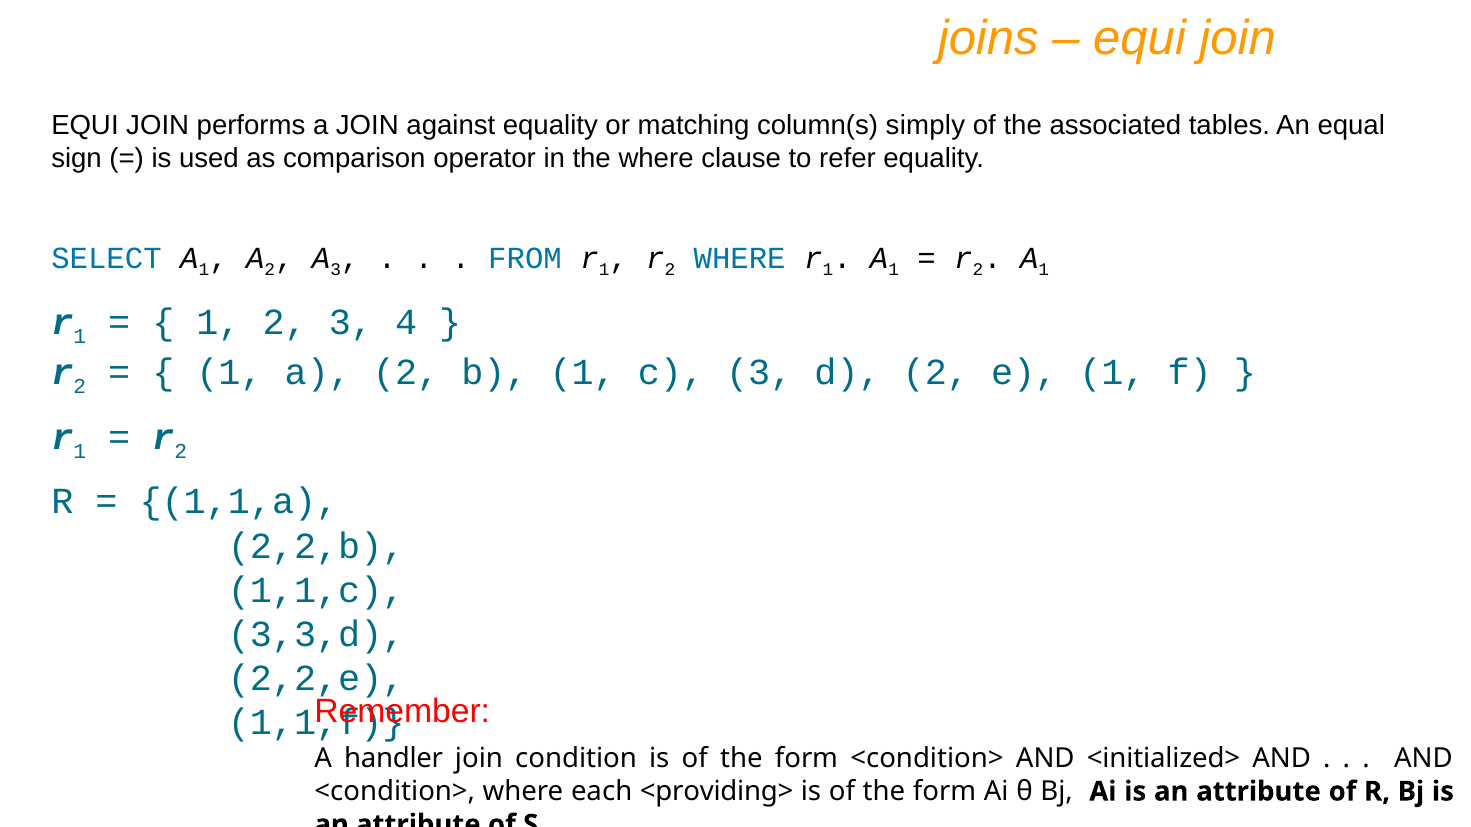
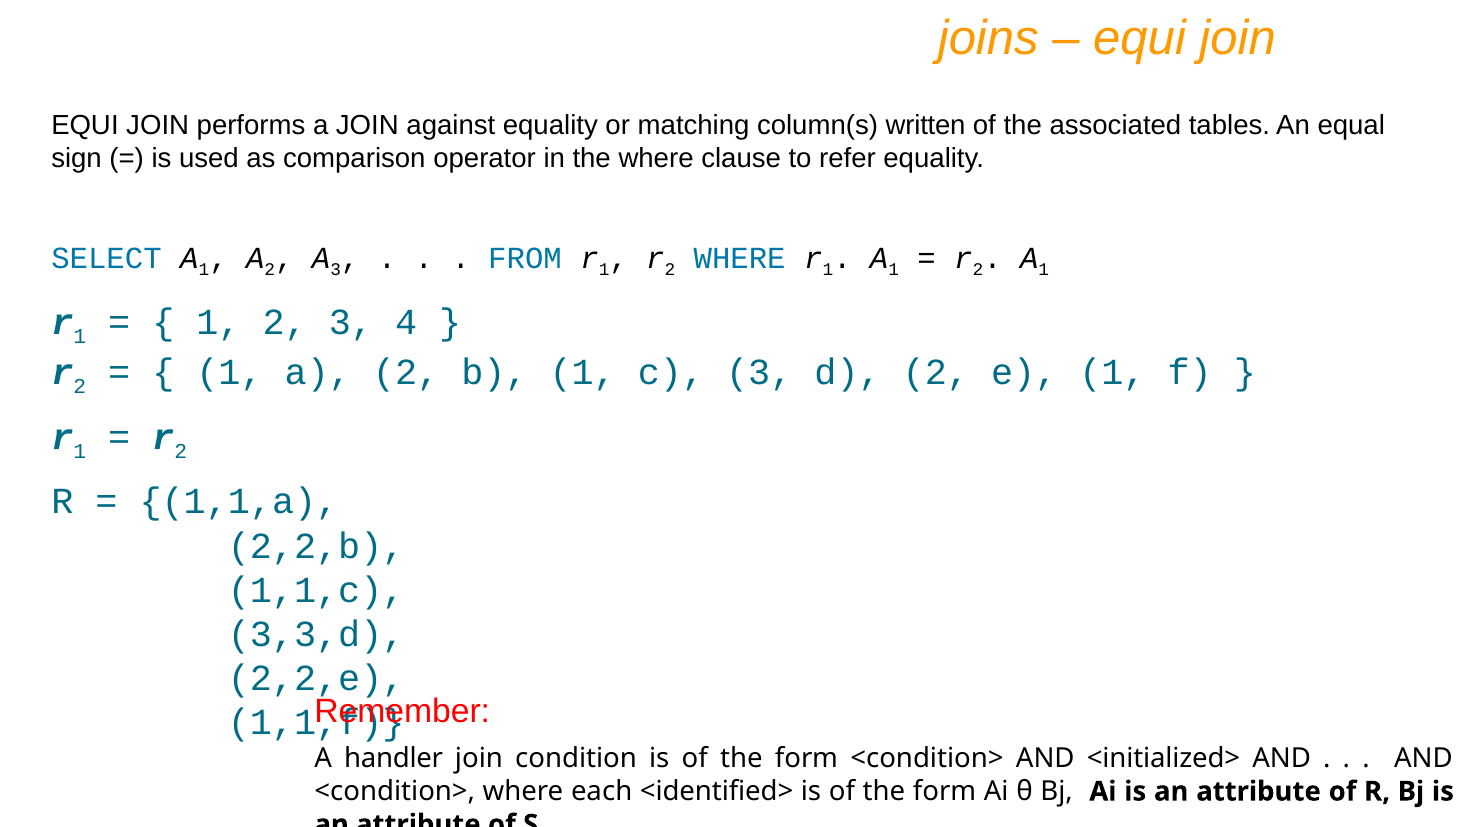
simply: simply -> written
<providing>: <providing> -> <identified>
